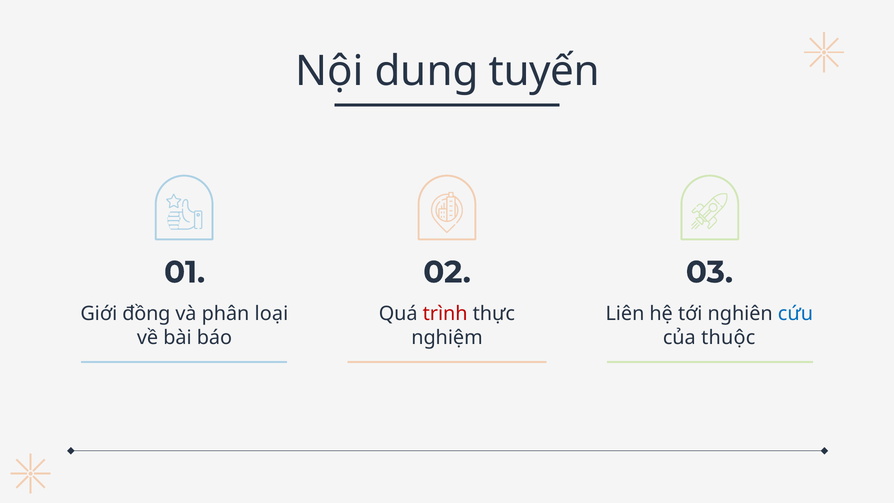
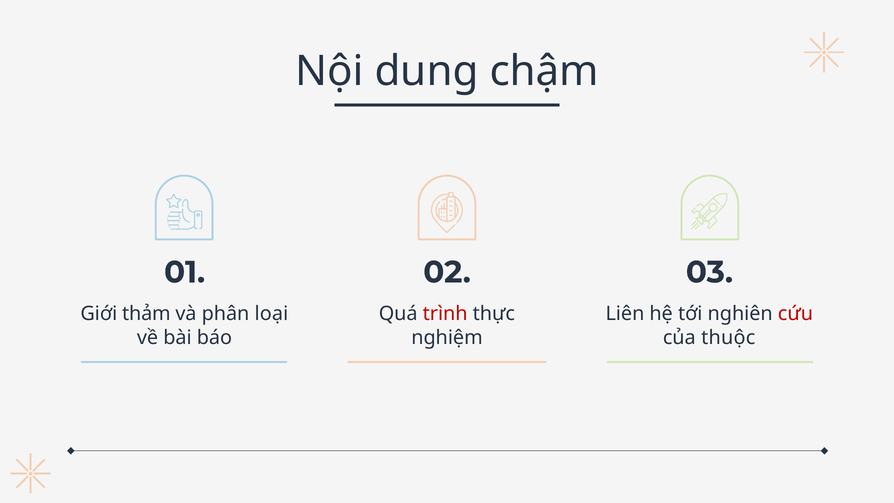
tuyến: tuyến -> chậm
đồng: đồng -> thảm
cứu colour: blue -> red
